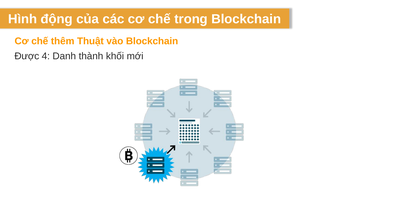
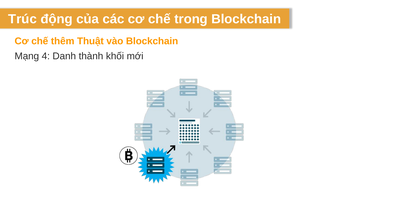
Hình: Hình -> Trúc
Được: Được -> Mạng
